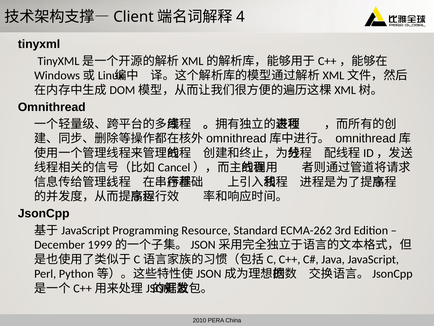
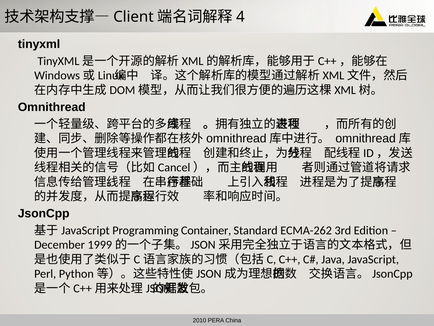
Resource: Resource -> Container
